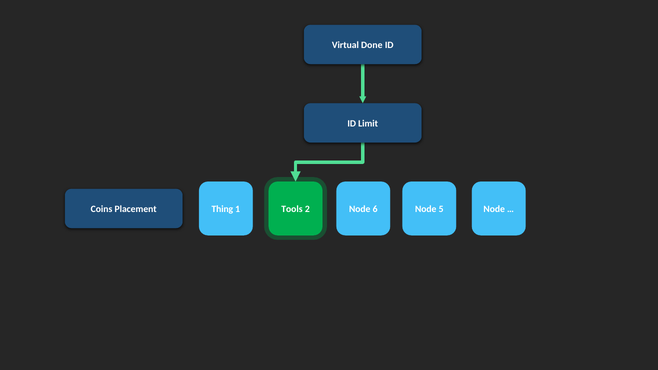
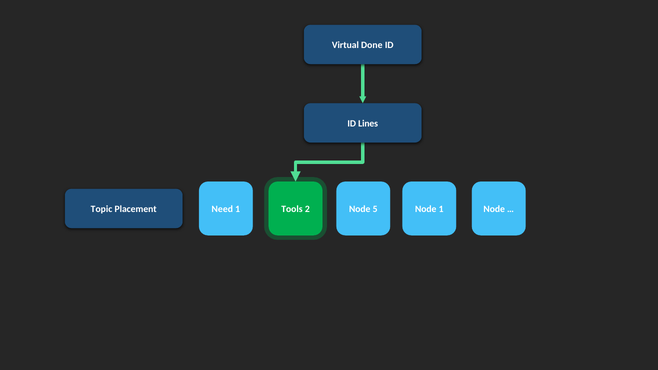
Limit: Limit -> Lines
Coins: Coins -> Topic
Thing: Thing -> Need
6: 6 -> 5
Node 5: 5 -> 1
